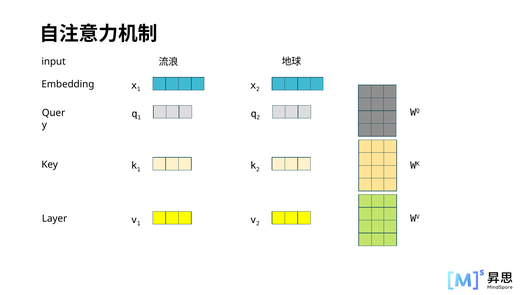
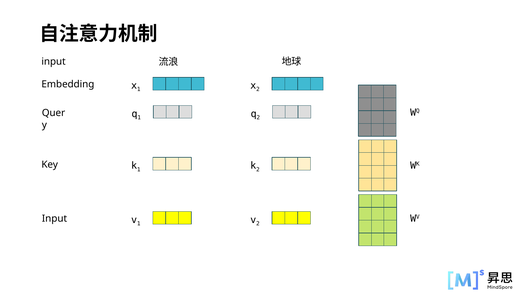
Layer at (55, 218): Layer -> Input
